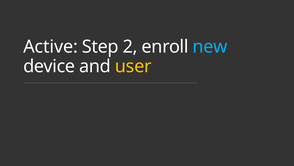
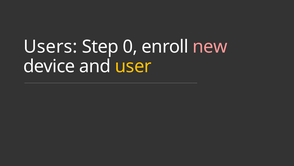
Active: Active -> Users
2: 2 -> 0
new colour: light blue -> pink
